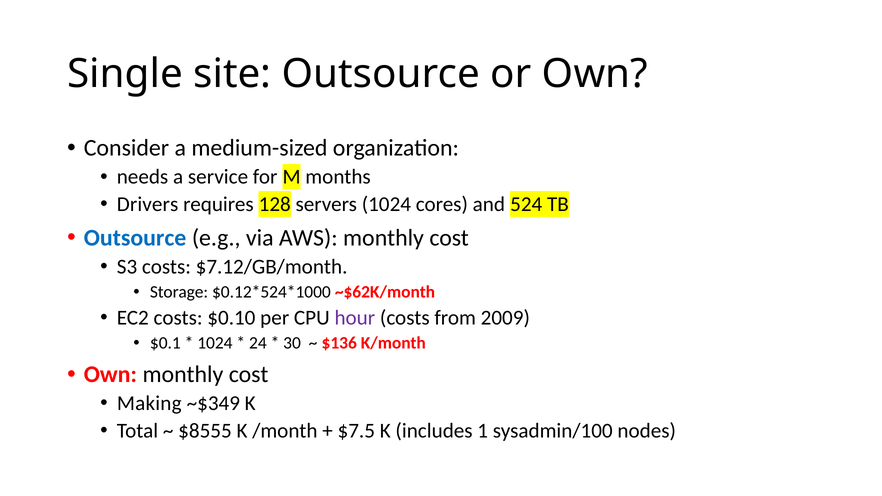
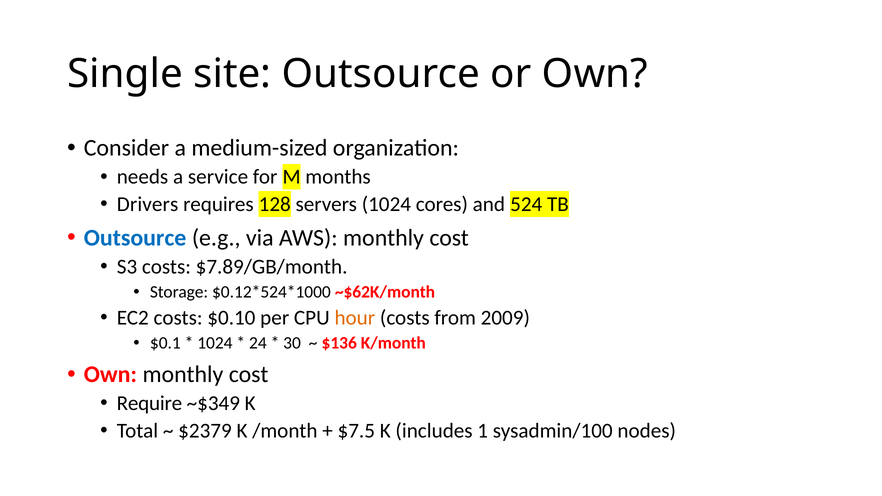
$7.12/GB/month: $7.12/GB/month -> $7.89/GB/month
hour colour: purple -> orange
Making: Making -> Require
$8555: $8555 -> $2379
